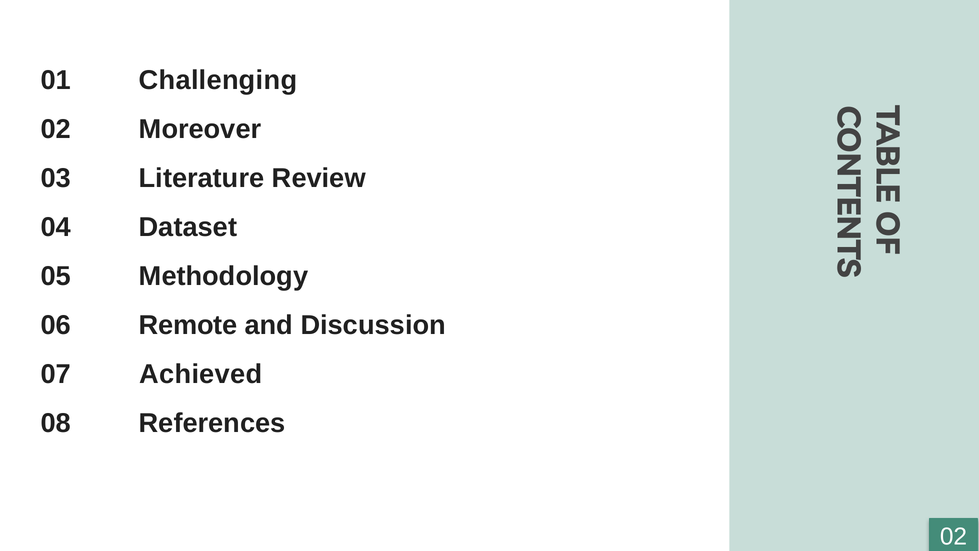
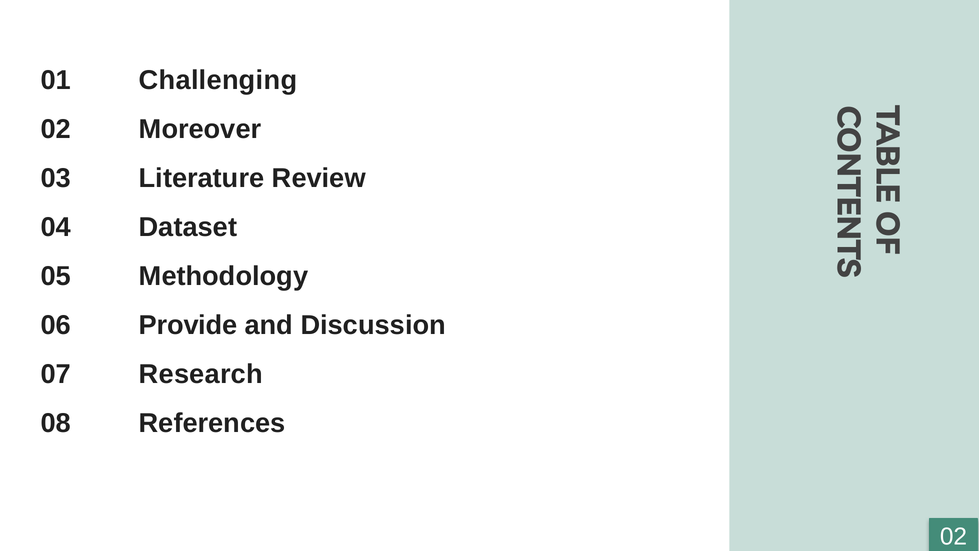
Remote: Remote -> Provide
Achieved: Achieved -> Research
